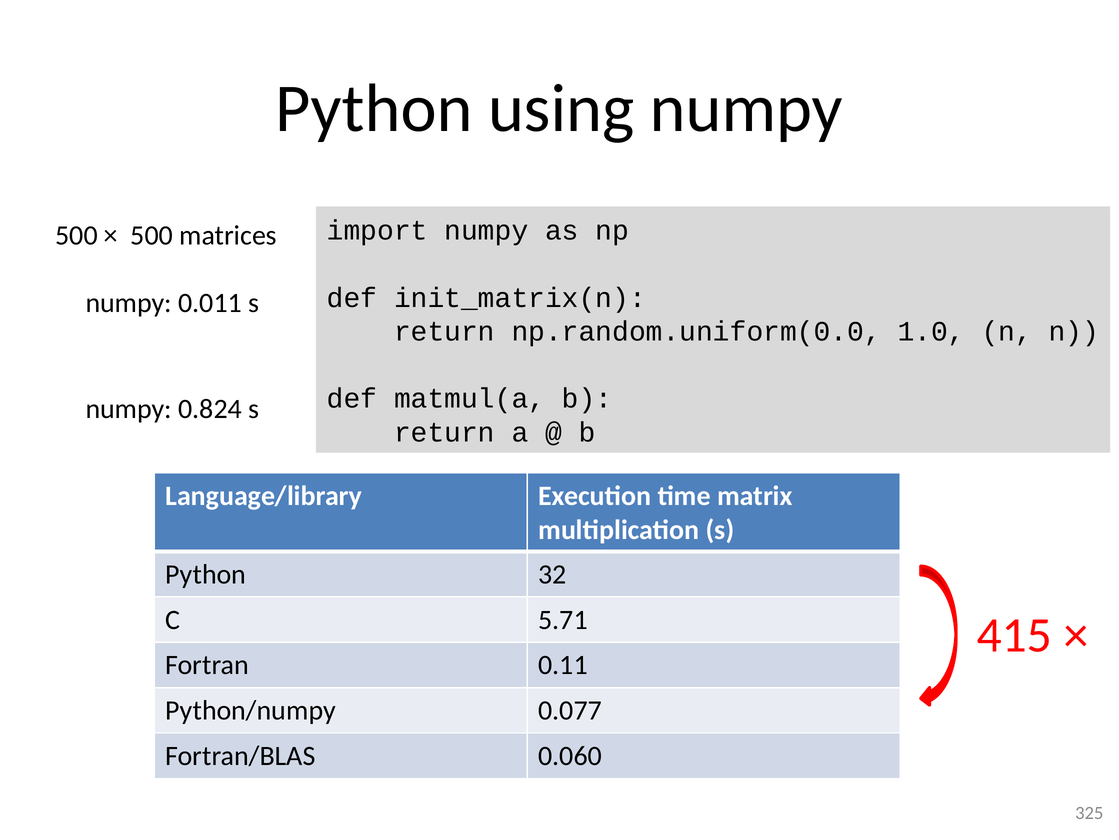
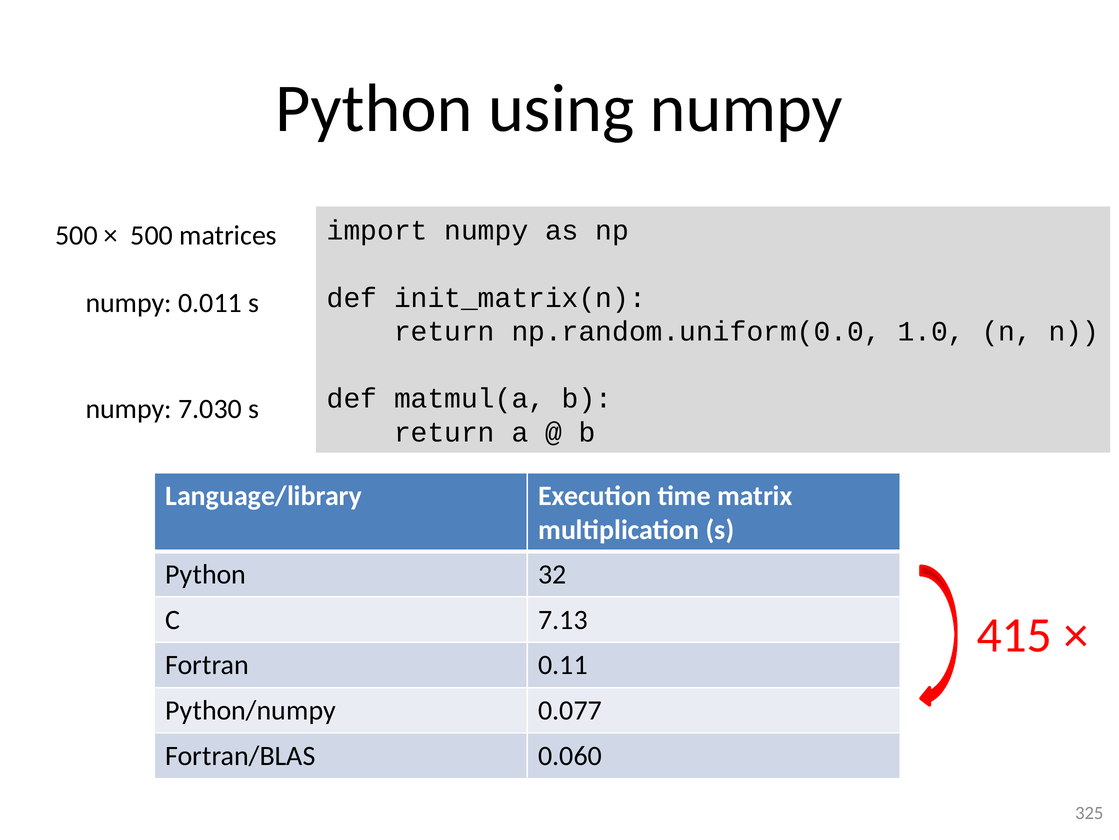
0.824: 0.824 -> 7.030
5.71: 5.71 -> 7.13
